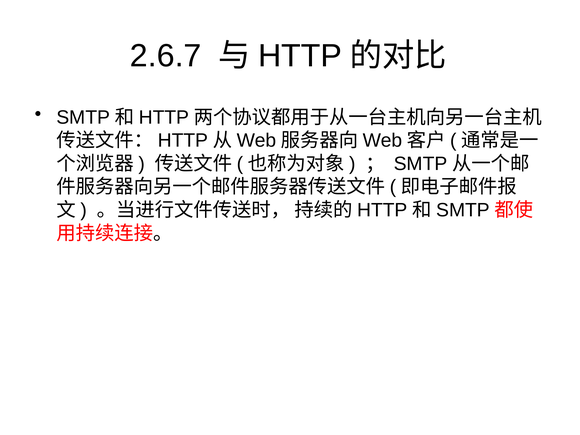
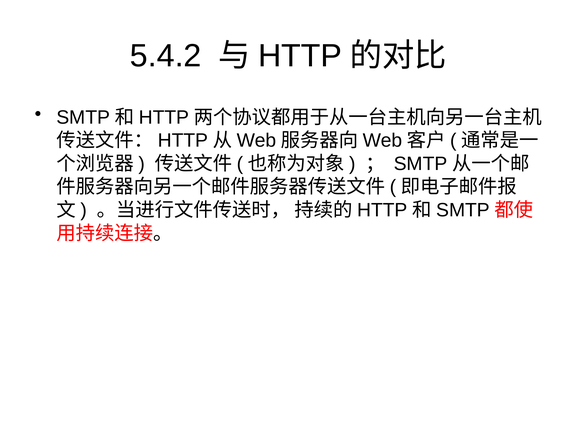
2.6.7: 2.6.7 -> 5.4.2
